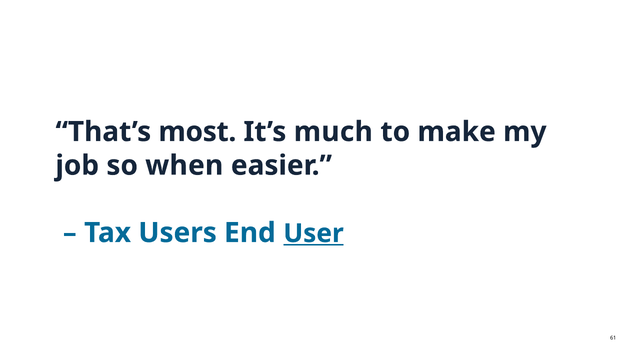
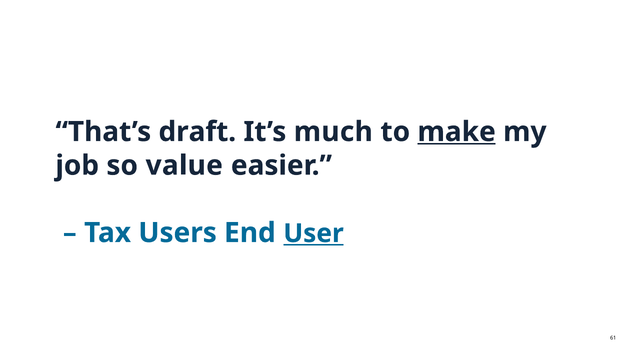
most: most -> draft
make underline: none -> present
when: when -> value
